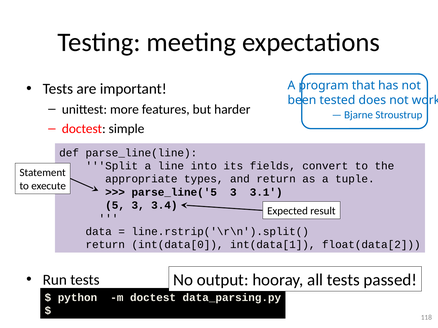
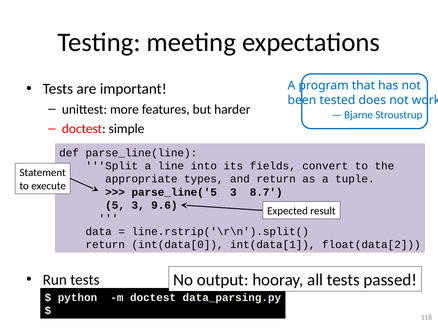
3.1: 3.1 -> 8.7
3.4: 3.4 -> 9.6
